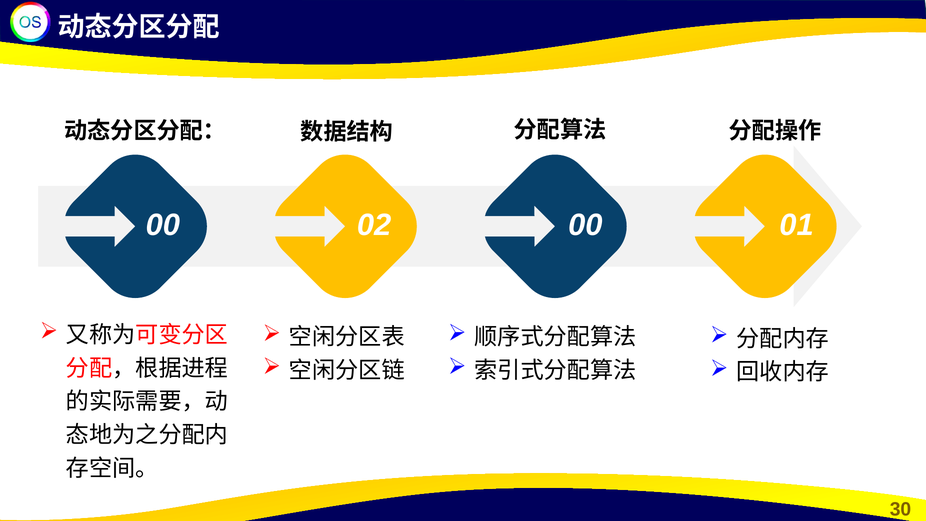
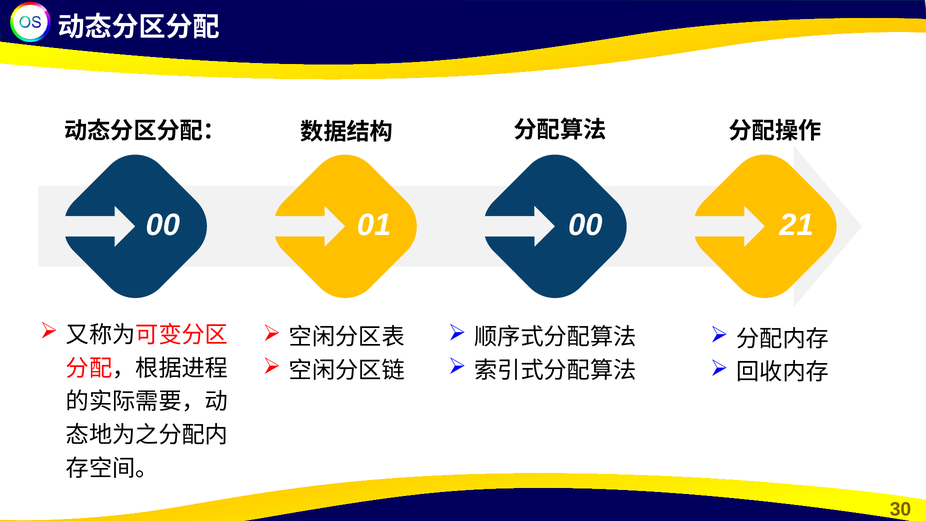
02: 02 -> 01
01: 01 -> 21
